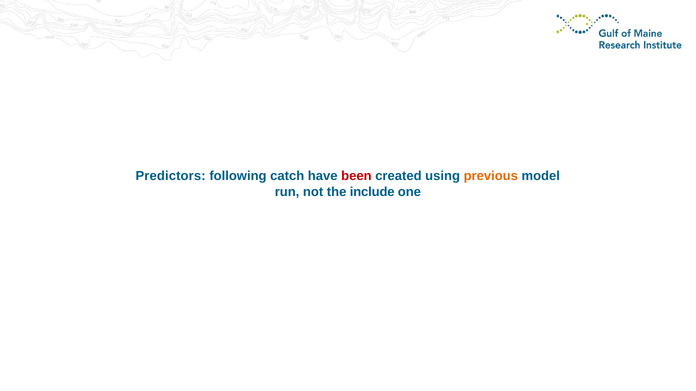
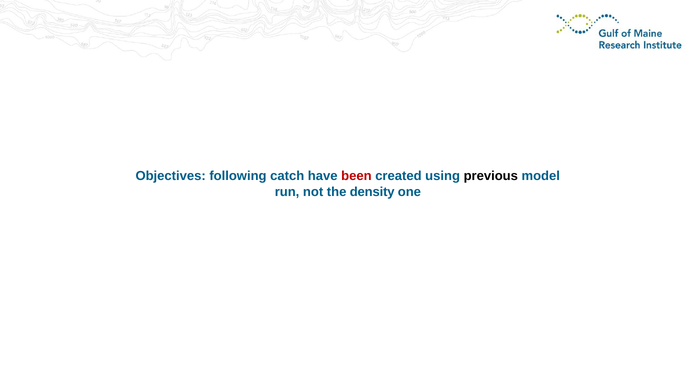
Predictors: Predictors -> Objectives
previous colour: orange -> black
include: include -> density
